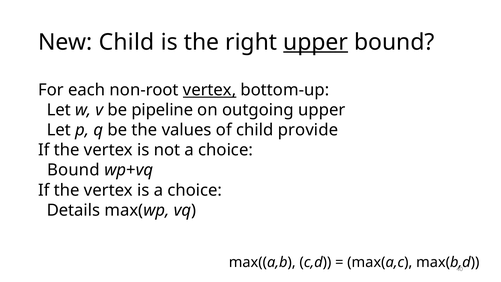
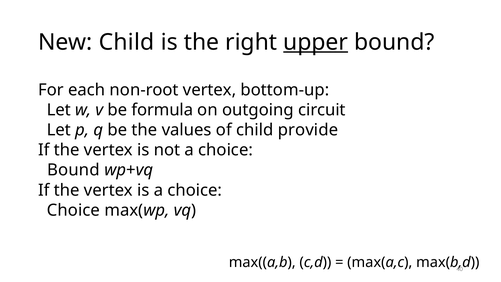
vertex at (210, 90) underline: present -> none
pipeline: pipeline -> formula
outgoing upper: upper -> circuit
Details at (73, 210): Details -> Choice
